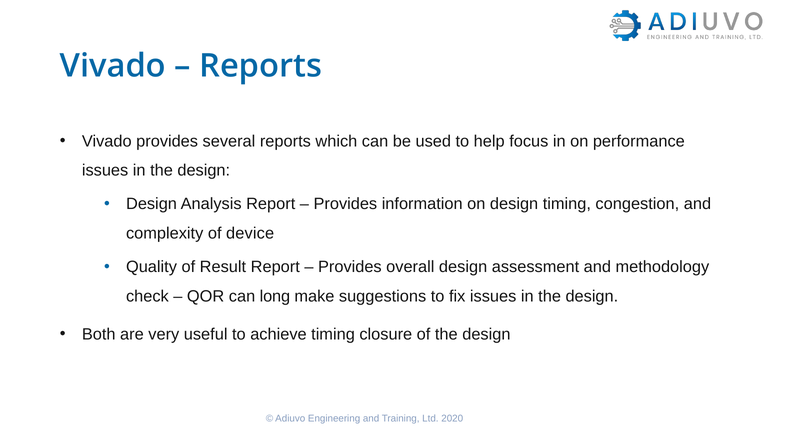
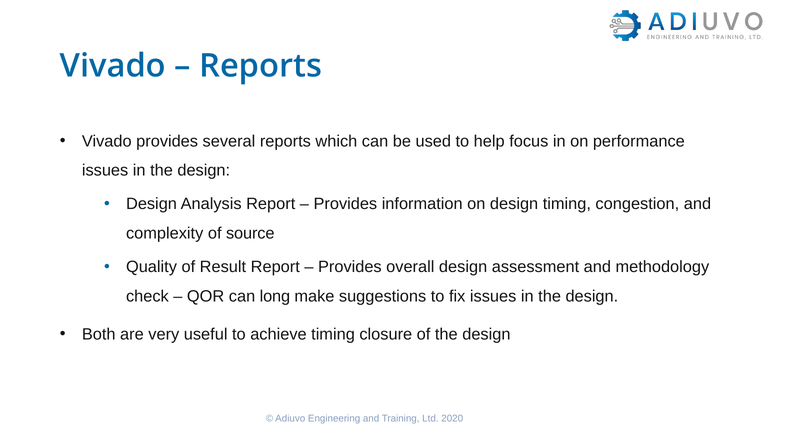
device: device -> source
